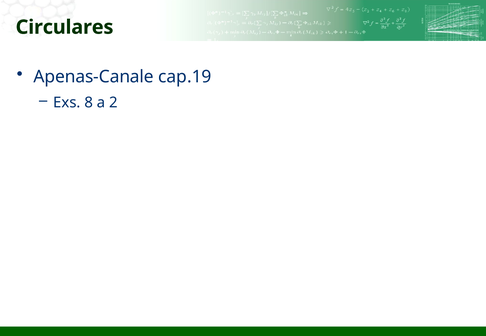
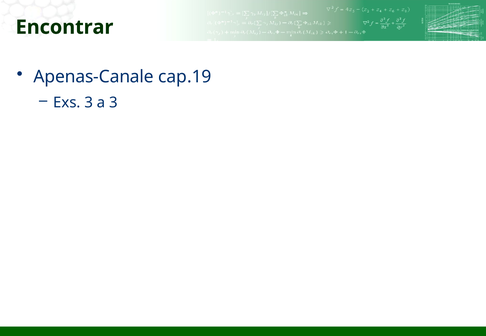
Circulares: Circulares -> Encontrar
Exs 8: 8 -> 3
a 2: 2 -> 3
